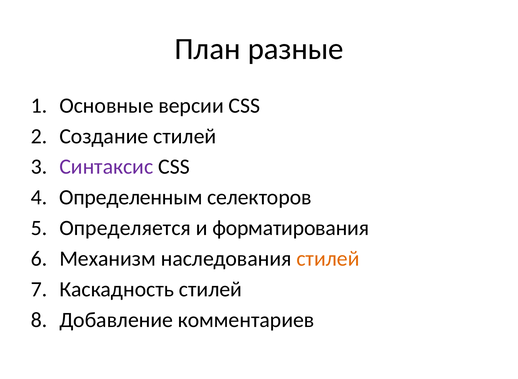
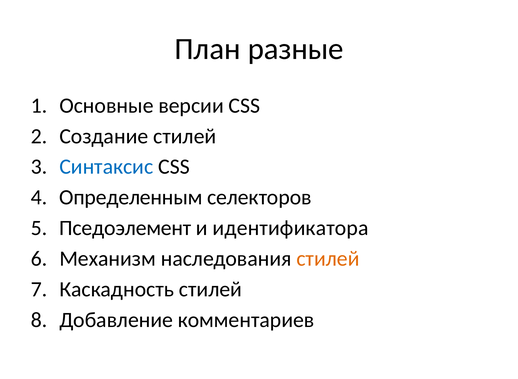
Синтаксис colour: purple -> blue
Определяется: Определяется -> Пседоэлемент
форматирования: форматирования -> идентификатора
